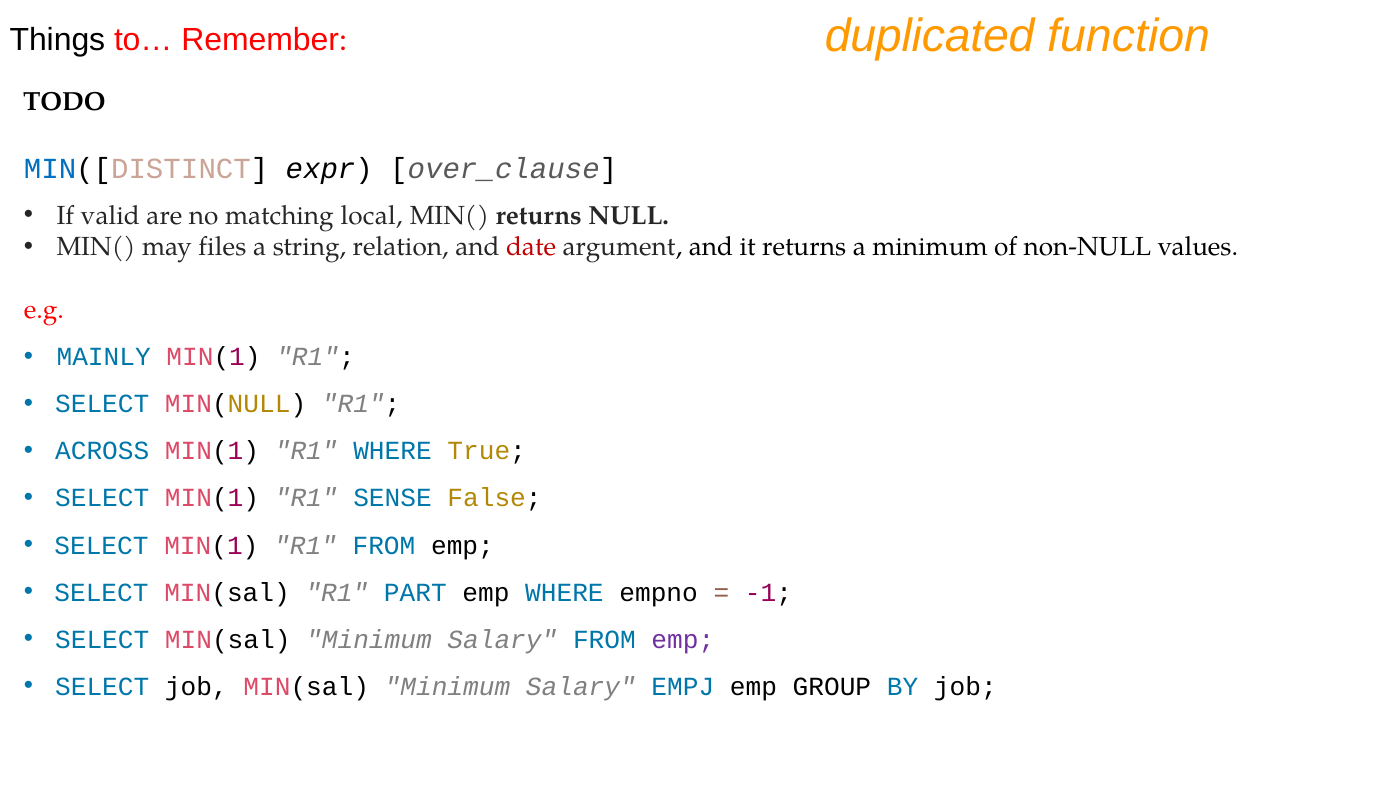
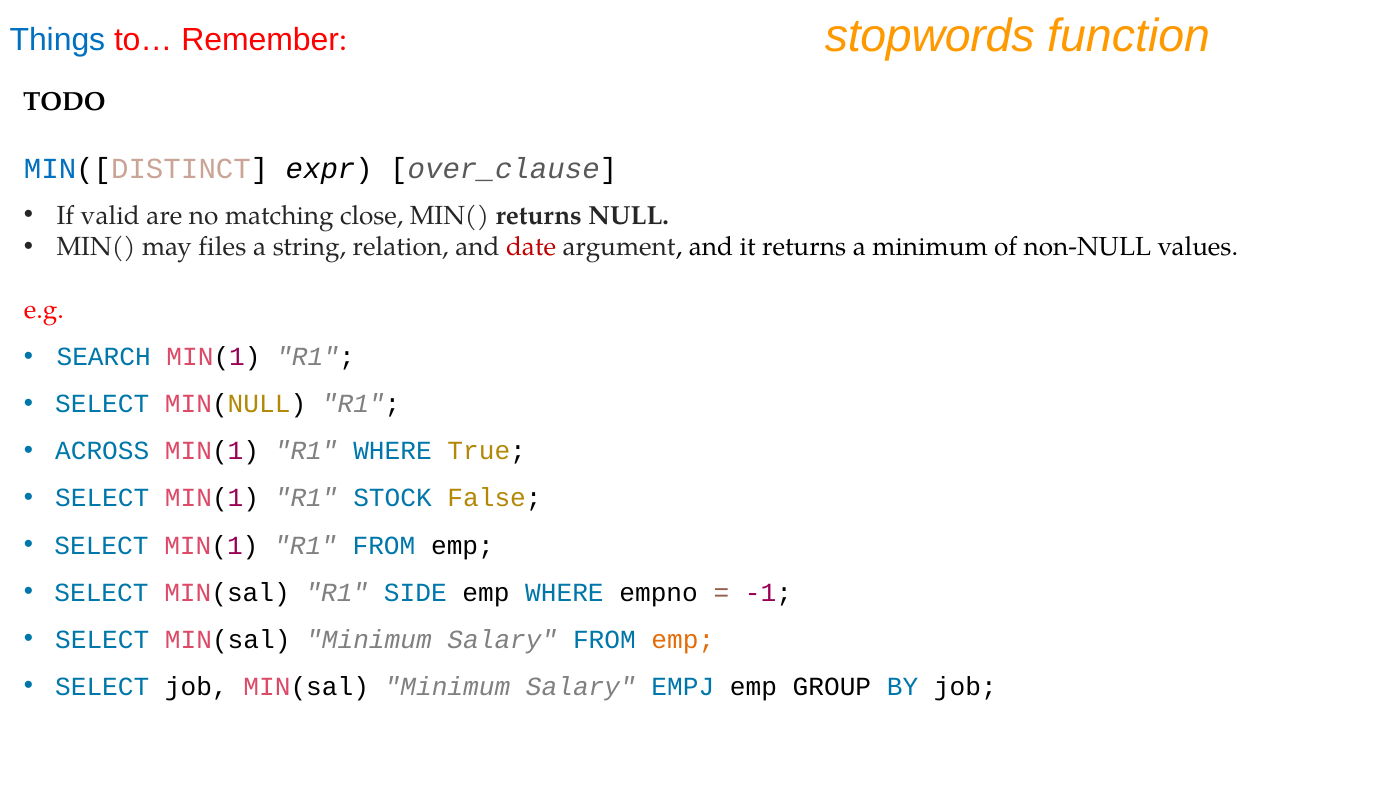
Things colour: black -> blue
duplicated: duplicated -> stopwords
local: local -> close
MAINLY: MAINLY -> SEARCH
SENSE: SENSE -> STOCK
PART: PART -> SIDE
emp at (683, 639) colour: purple -> orange
